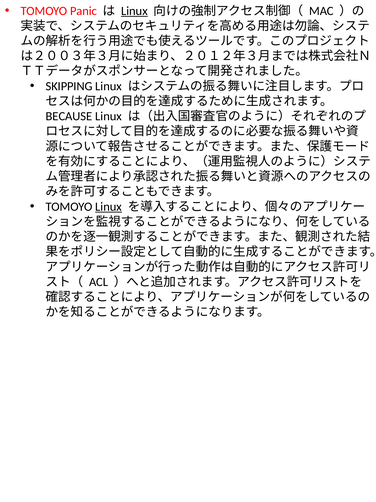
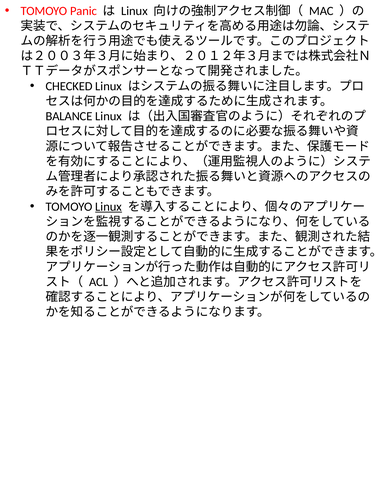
Linux at (134, 11) underline: present -> none
SKIPPING: SKIPPING -> CHECKED
BECAUSE: BECAUSE -> BALANCE
